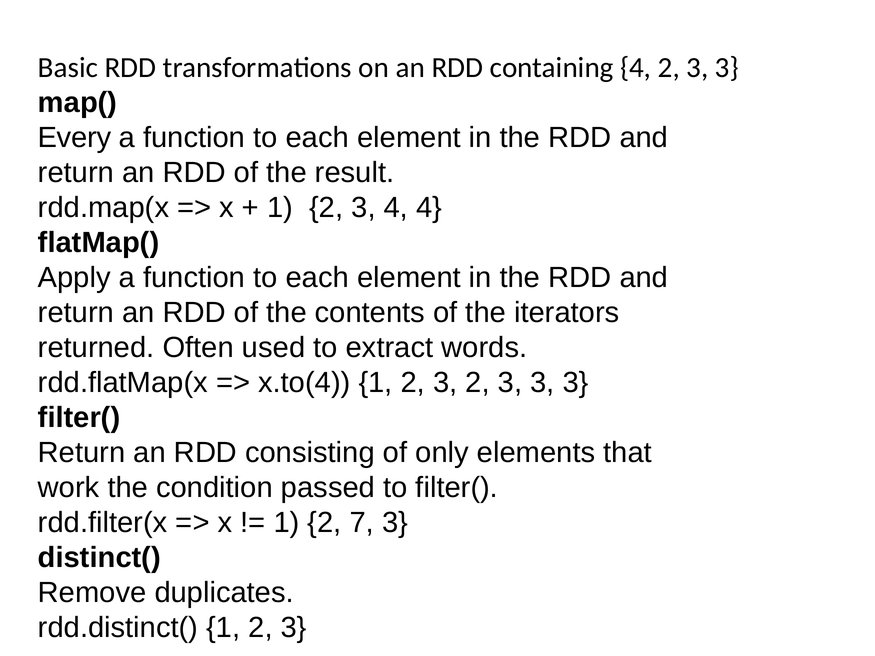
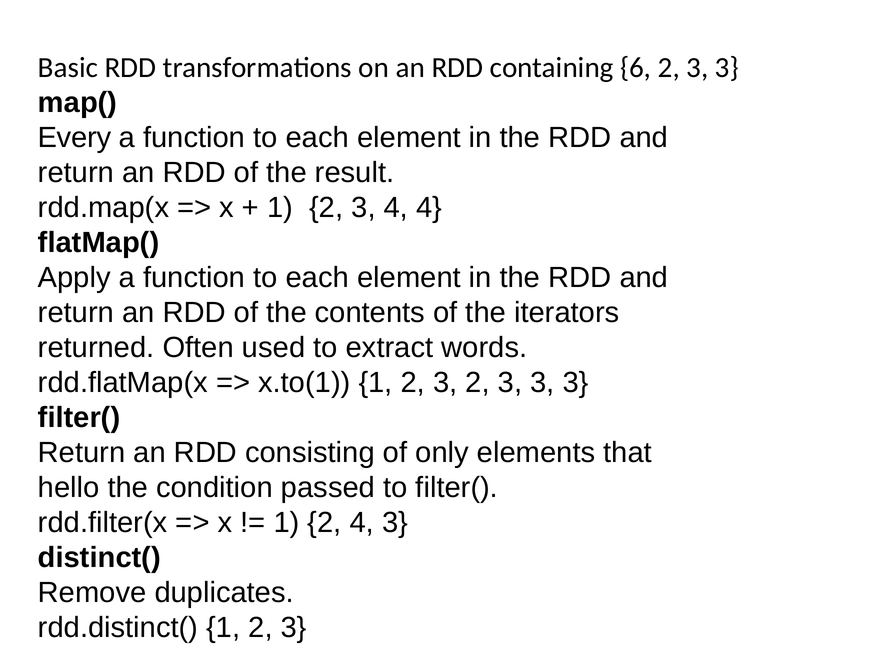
containing 4: 4 -> 6
x.to(4: x.to(4 -> x.to(1
work: work -> hello
2 7: 7 -> 4
